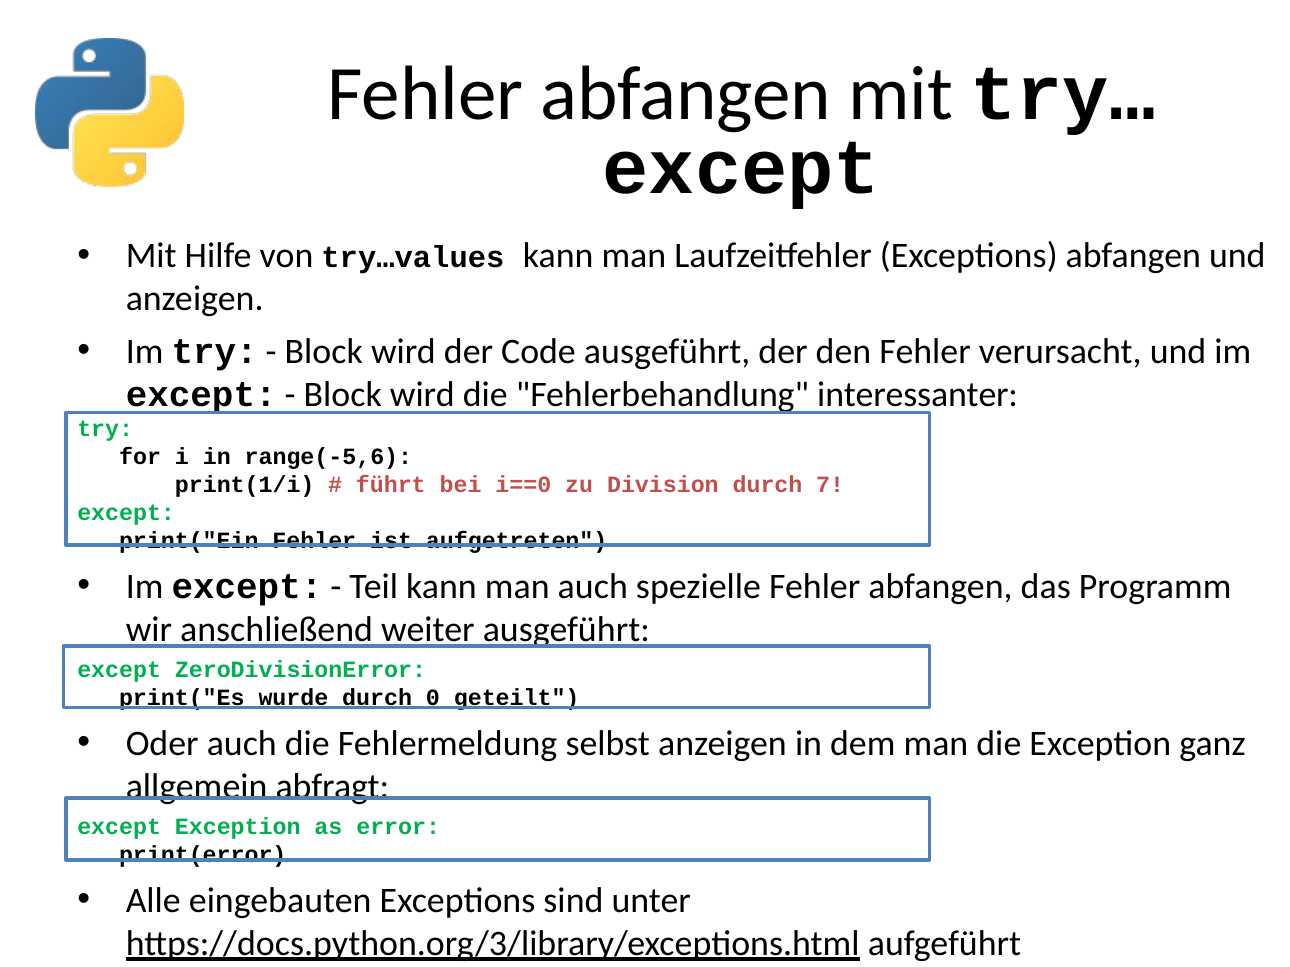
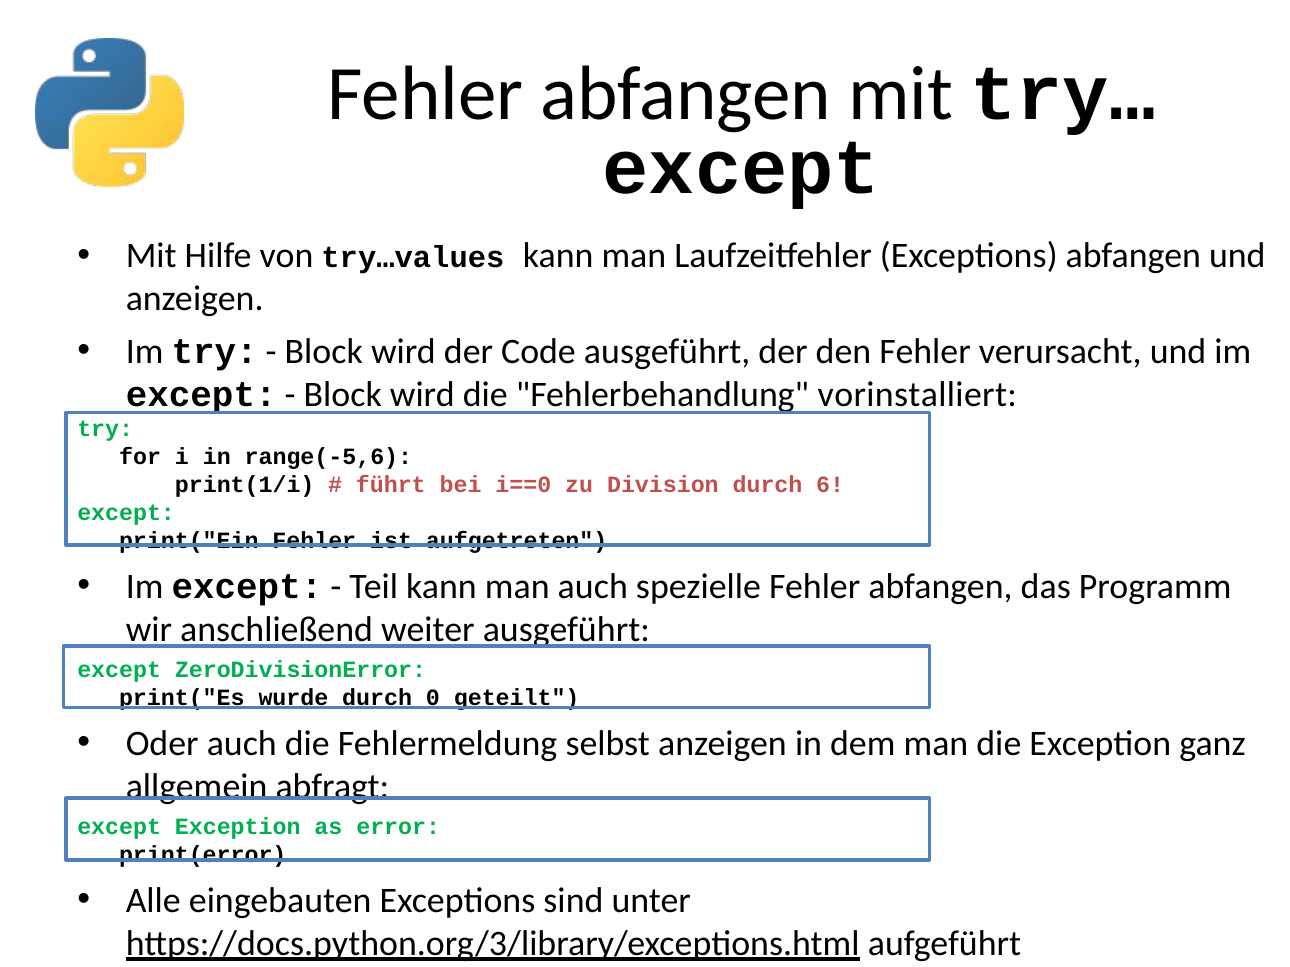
interessanter: interessanter -> vorinstalliert
7: 7 -> 6
